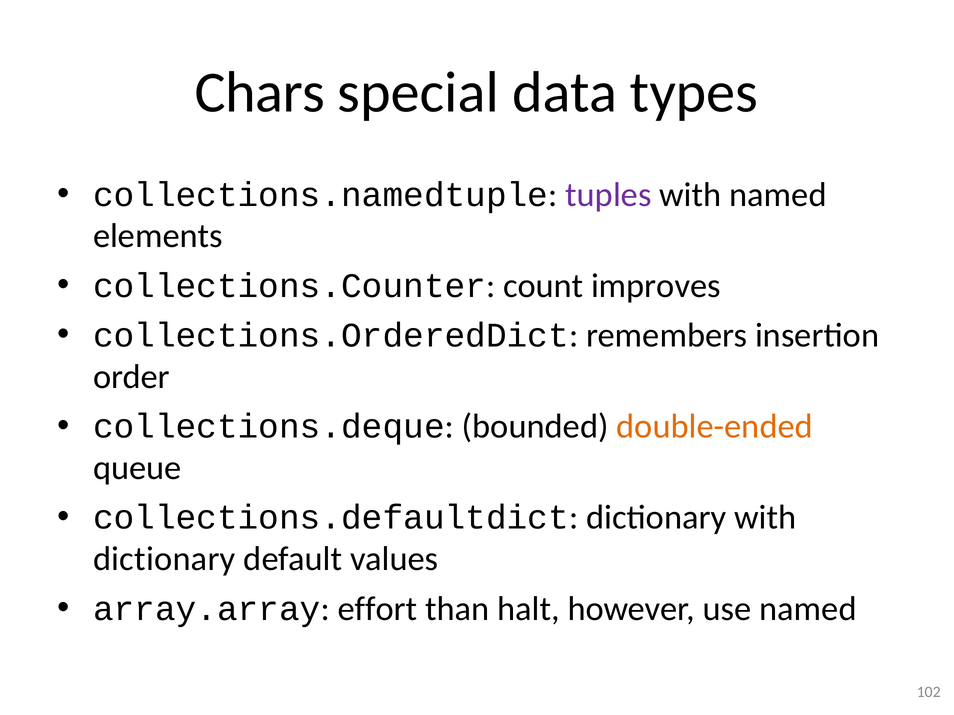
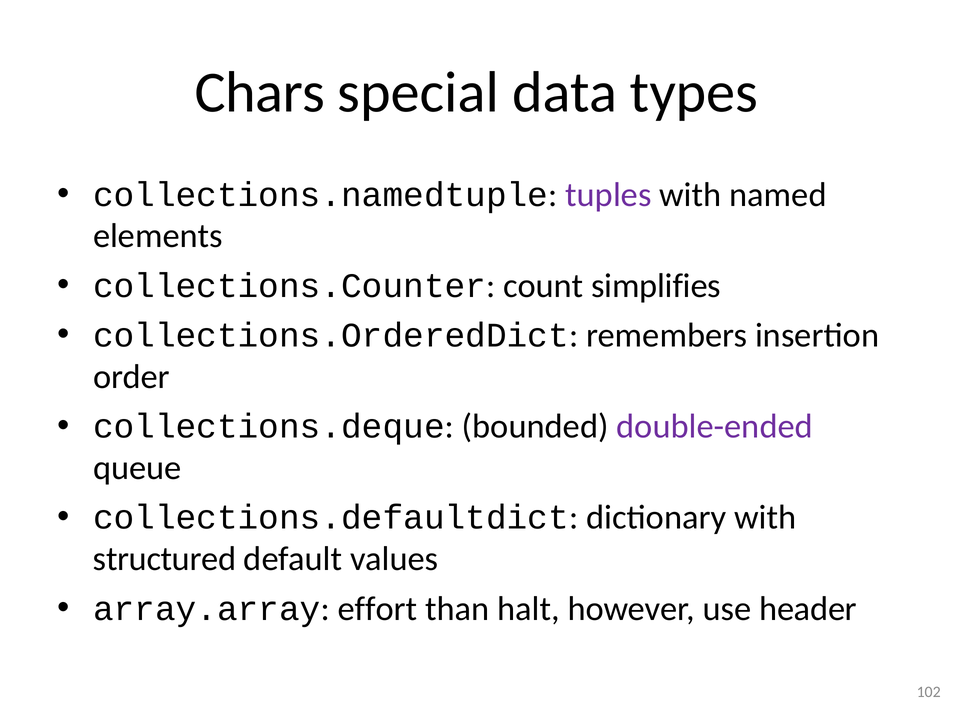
improves: improves -> simplifies
double-ended colour: orange -> purple
dictionary at (164, 559): dictionary -> structured
use named: named -> header
